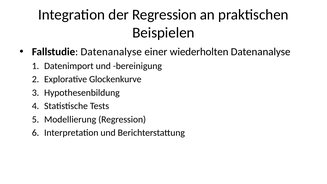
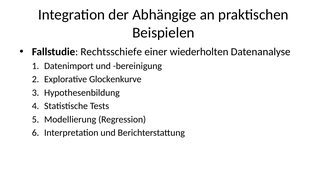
der Regression: Regression -> Abhängige
Fallstudie Datenanalyse: Datenanalyse -> Rechtsschiefe
